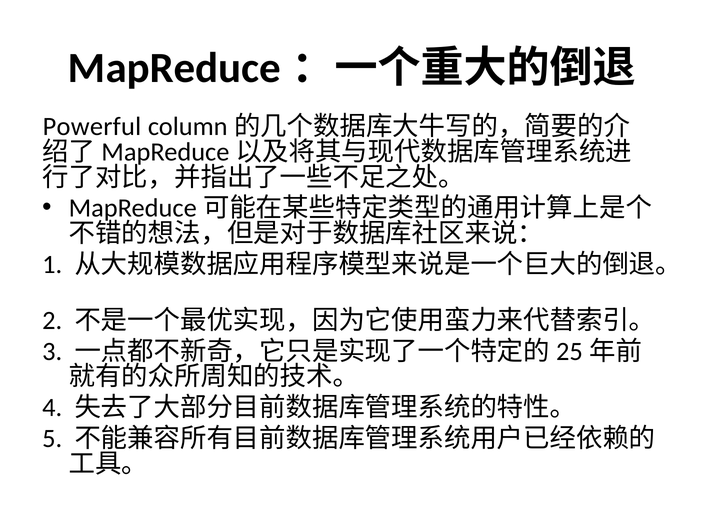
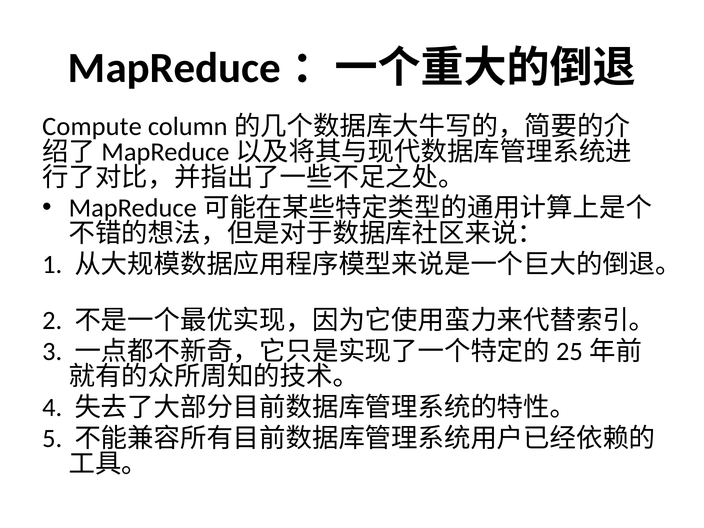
Powerful: Powerful -> Compute
